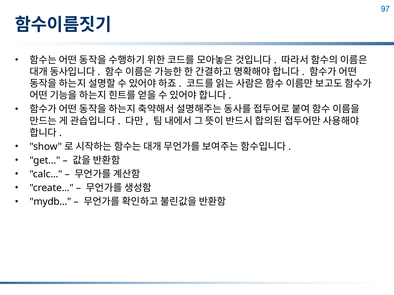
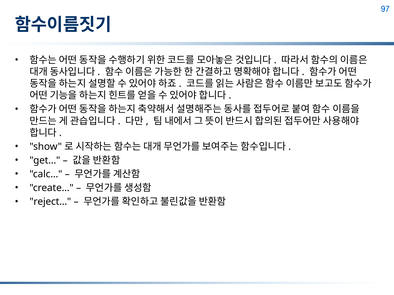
mydb…: mydb… -> reject…
